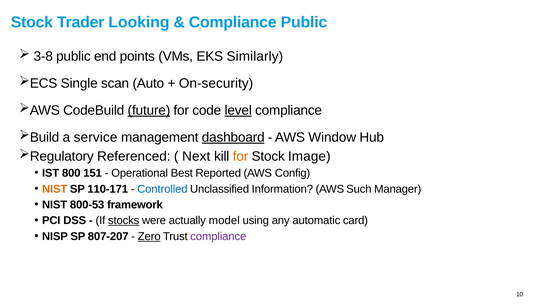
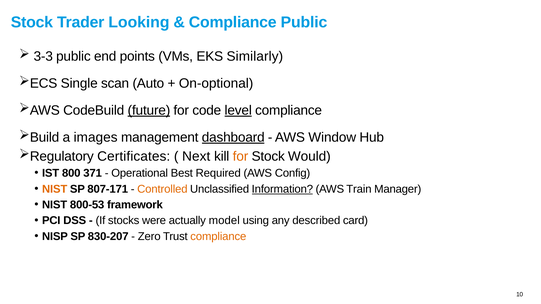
3-8: 3-8 -> 3-3
On-security: On-security -> On-optional
service: service -> images
Referenced: Referenced -> Certificates
Image: Image -> Would
151: 151 -> 371
Reported: Reported -> Required
110-171: 110-171 -> 807-171
Controlled colour: blue -> orange
Information underline: none -> present
Such: Such -> Train
stocks underline: present -> none
automatic: automatic -> described
807-207: 807-207 -> 830-207
Zero underline: present -> none
compliance at (218, 237) colour: purple -> orange
